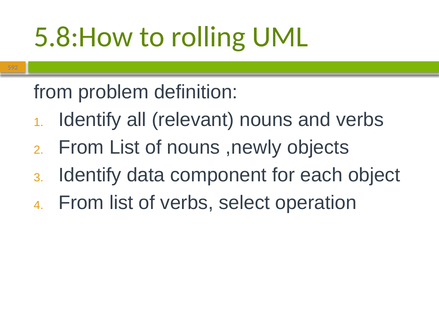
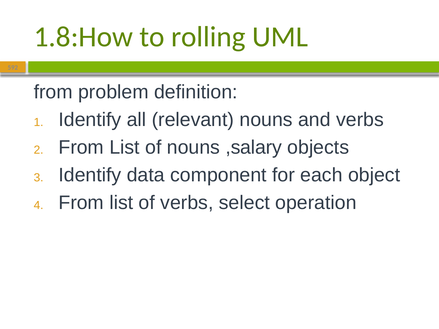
5.8:How: 5.8:How -> 1.8:How
,newly: ,newly -> ,salary
